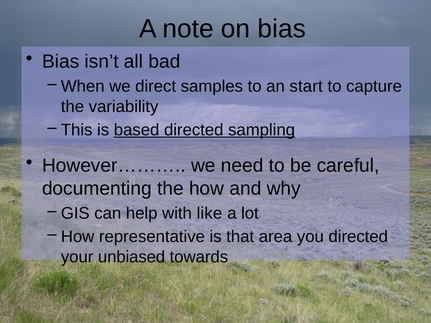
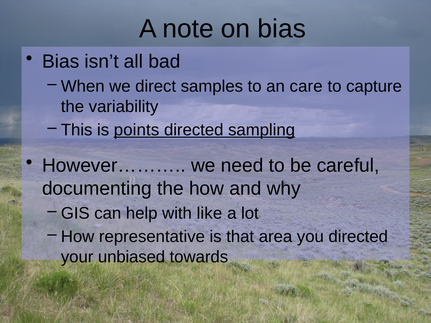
start: start -> care
based: based -> points
